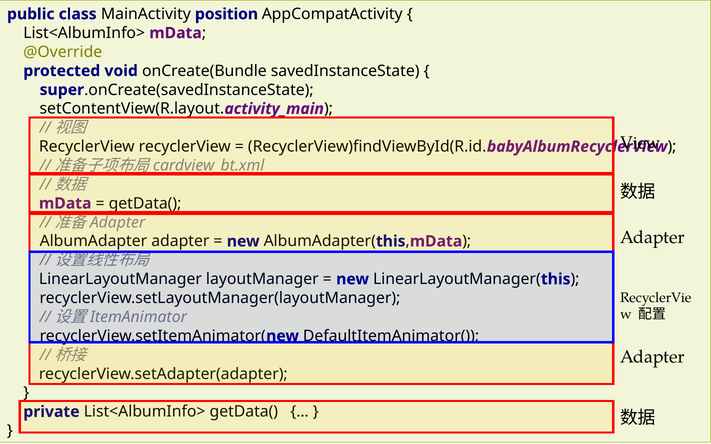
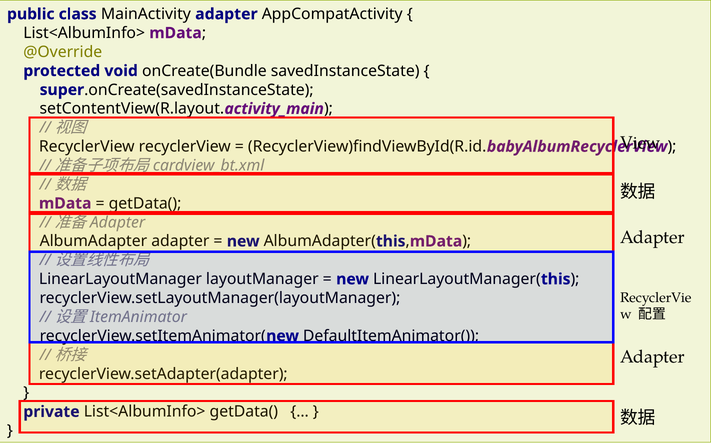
MainActivity position: position -> adapter
